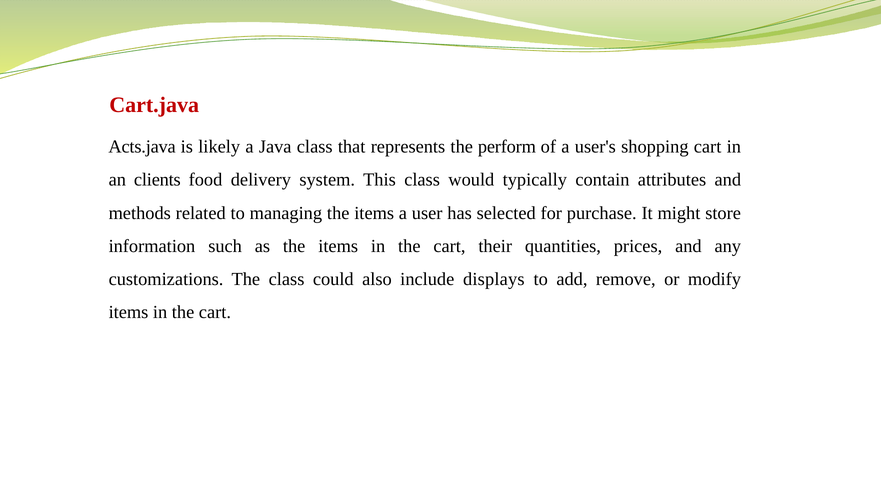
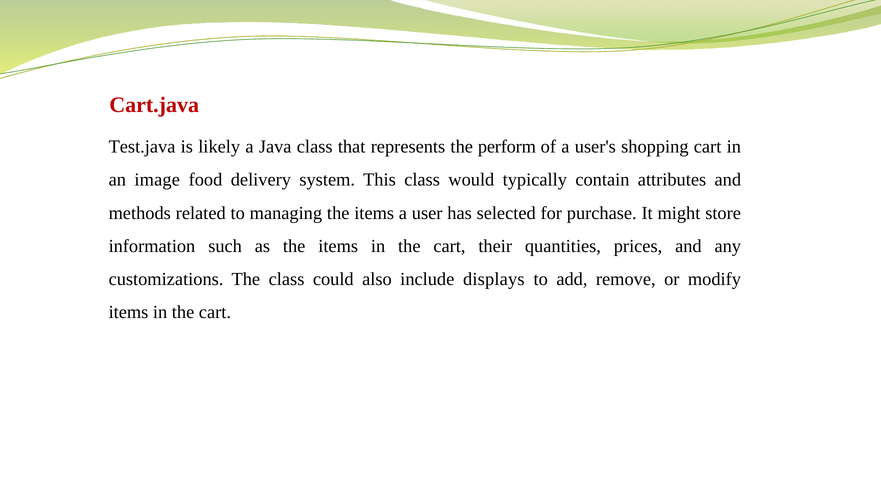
Acts.java: Acts.java -> Test.java
clients: clients -> image
